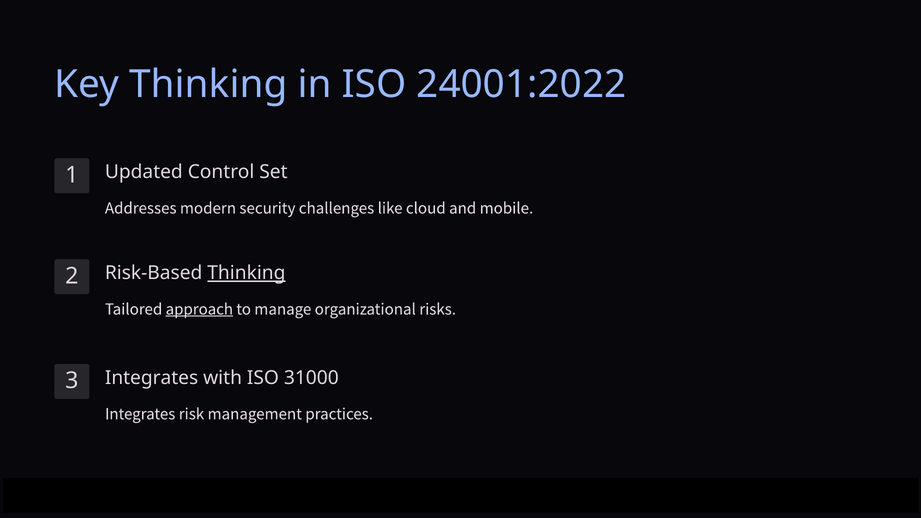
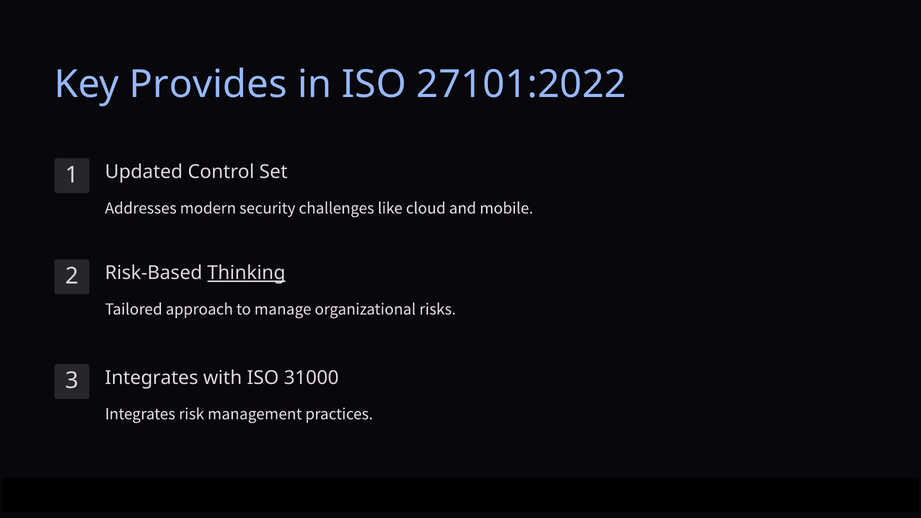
Key Thinking: Thinking -> Provides
24001:2022: 24001:2022 -> 27101:2022
approach underline: present -> none
